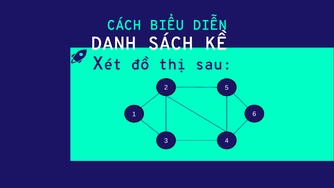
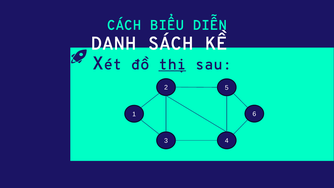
thị underline: none -> present
